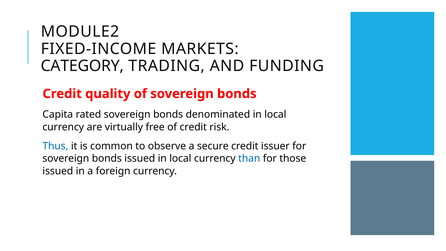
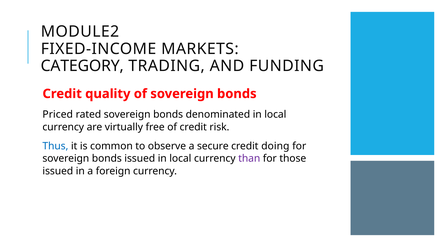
Capita: Capita -> Priced
issuer: issuer -> doing
than colour: blue -> purple
